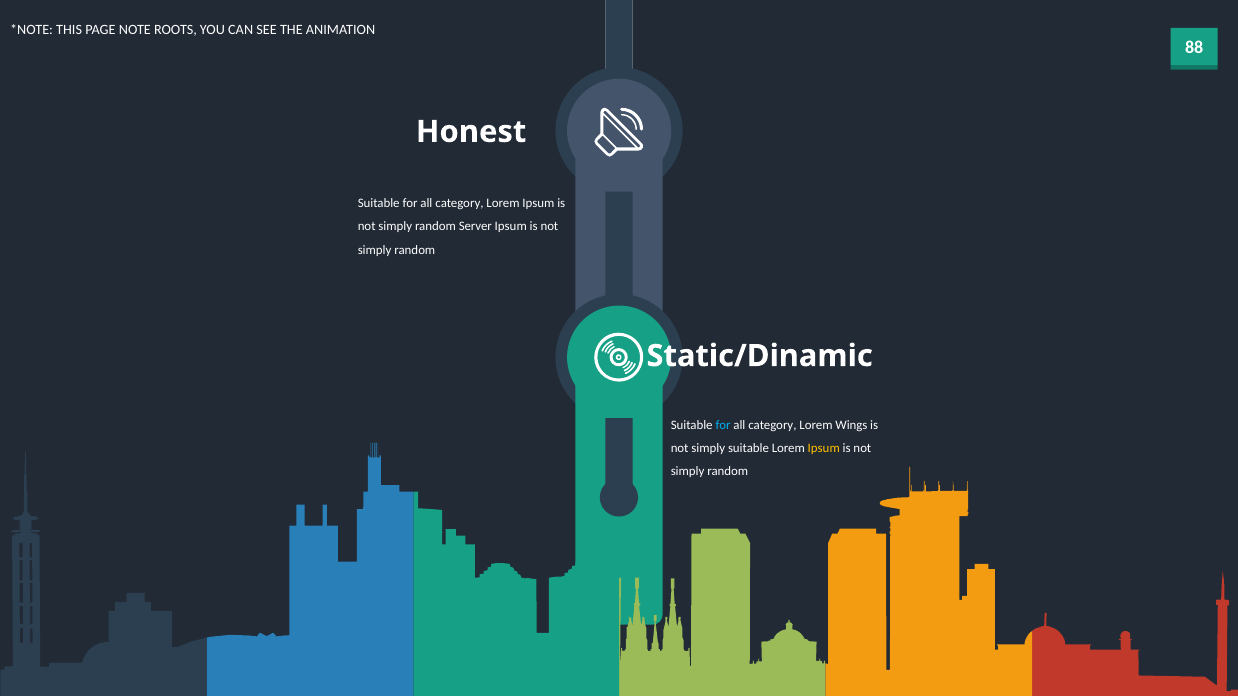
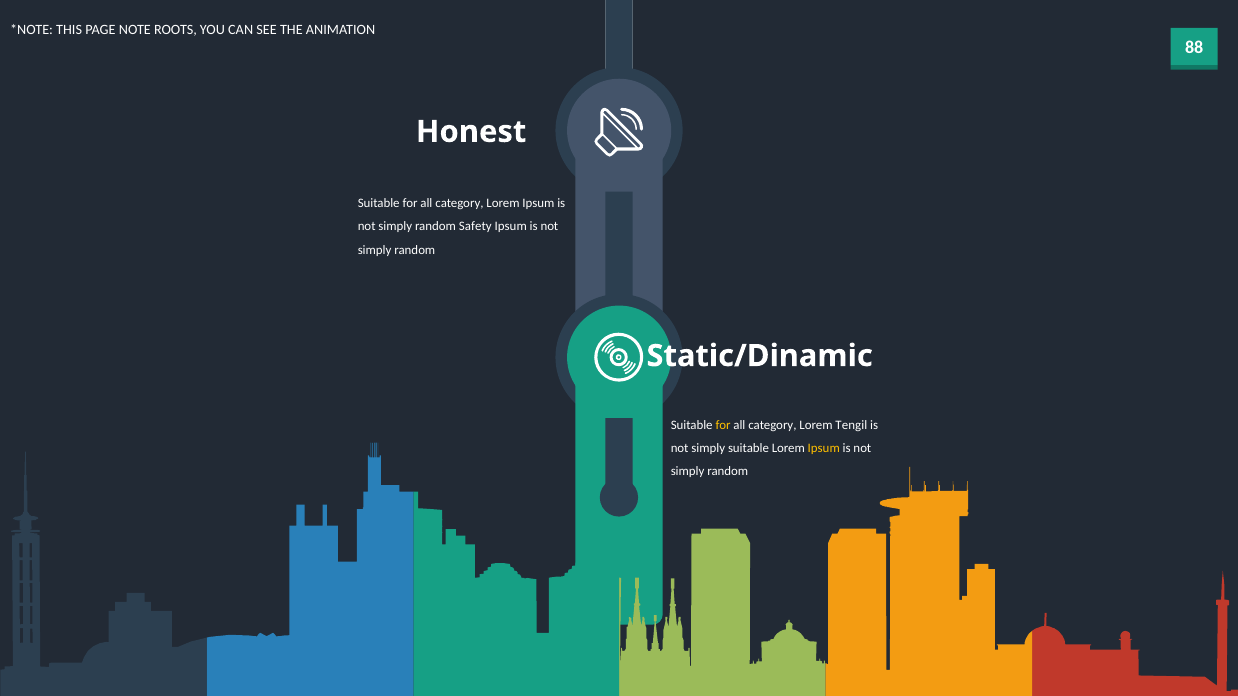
Server: Server -> Safety
for at (723, 425) colour: light blue -> yellow
Wings: Wings -> Tengil
